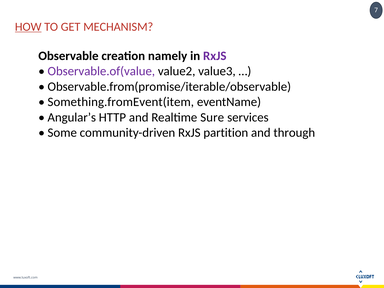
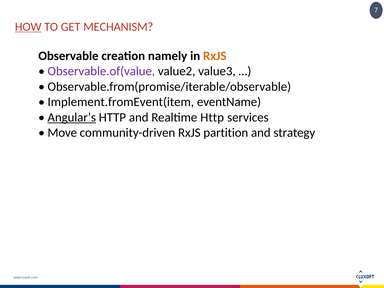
RxJS at (215, 56) colour: purple -> orange
Something.fromEvent(item: Something.fromEvent(item -> Implement.fromEvent(item
Angular’s underline: none -> present
Realtime Sure: Sure -> Http
Some: Some -> Move
through: through -> strategy
